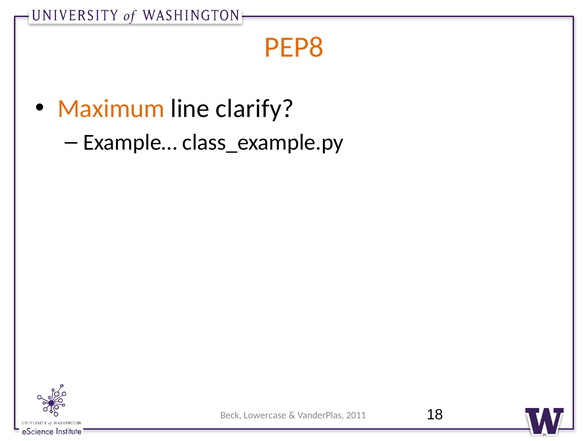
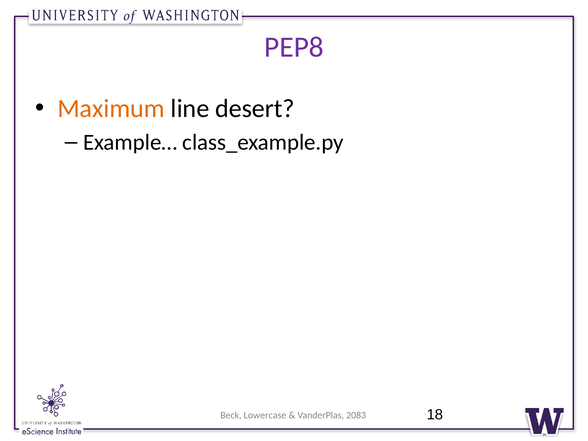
PEP8 colour: orange -> purple
clarify: clarify -> desert
2011: 2011 -> 2083
